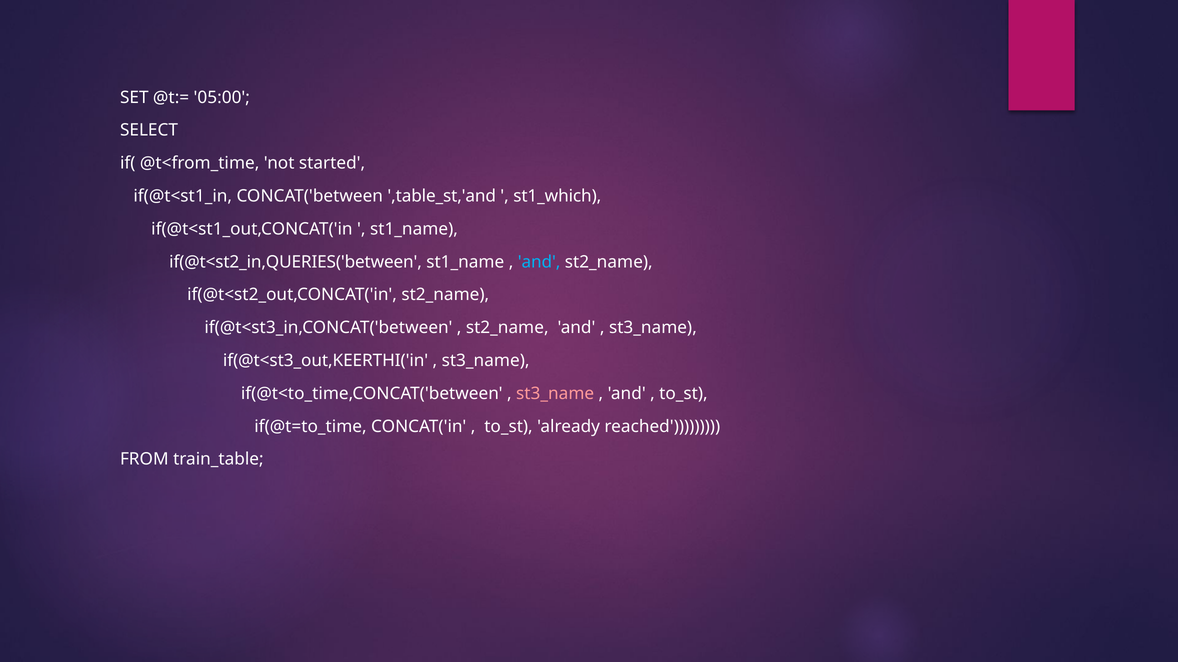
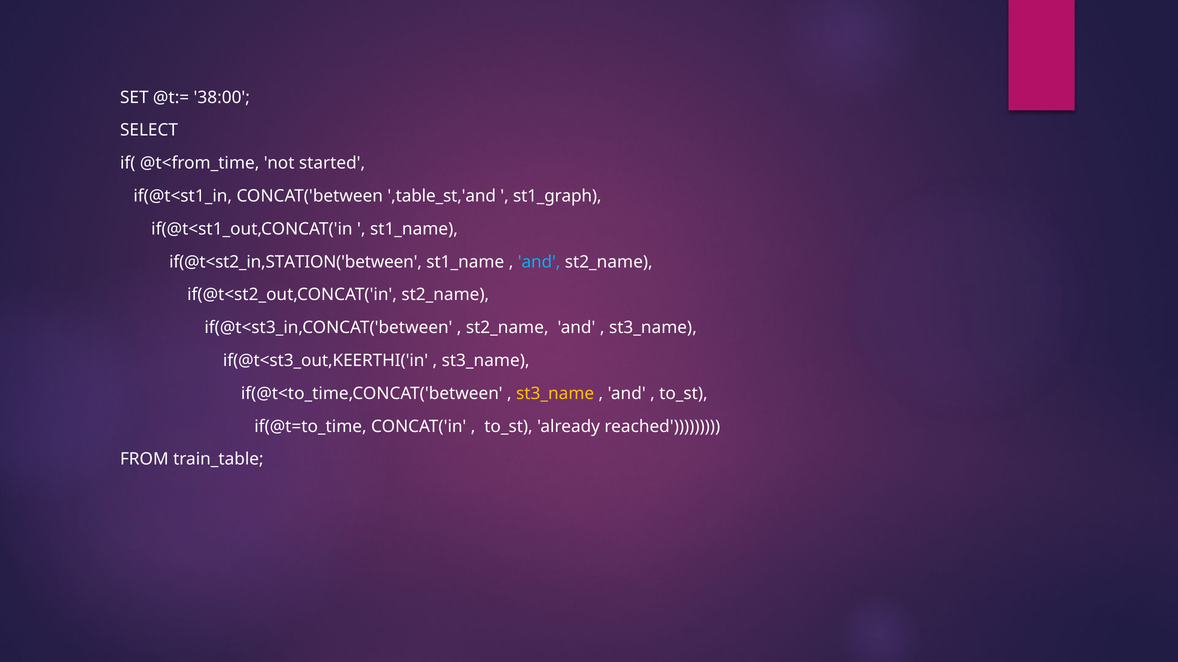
05:00: 05:00 -> 38:00
st1_which: st1_which -> st1_graph
if(@t<st2_in,QUERIES('between: if(@t<st2_in,QUERIES('between -> if(@t<st2_in,STATION('between
st3_name at (555, 394) colour: pink -> yellow
